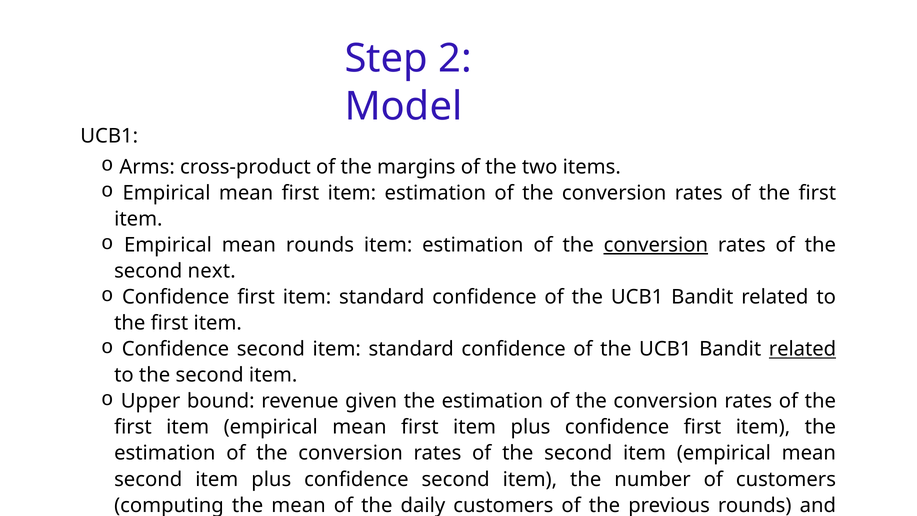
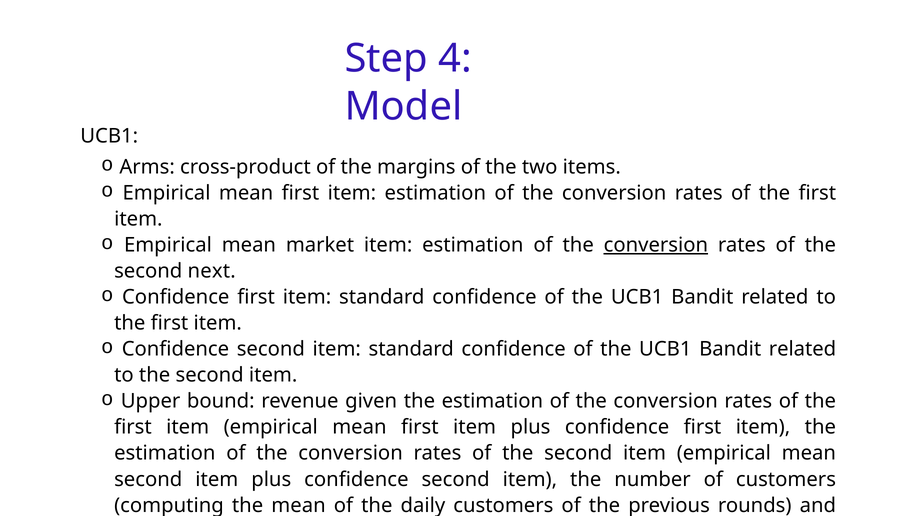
2: 2 -> 4
mean rounds: rounds -> market
related at (803, 349) underline: present -> none
